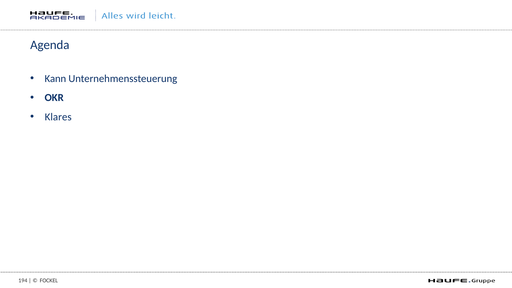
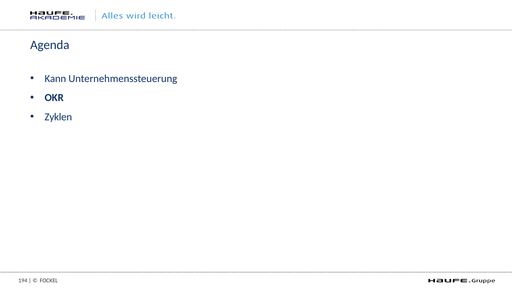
Klares: Klares -> Zyklen
